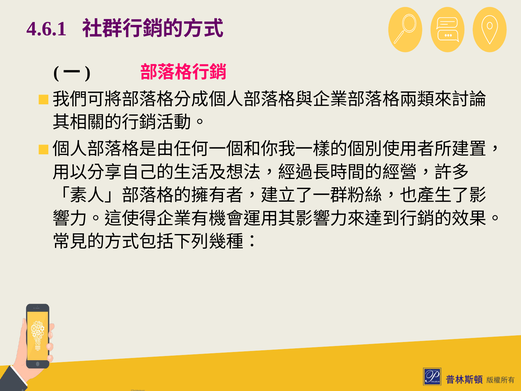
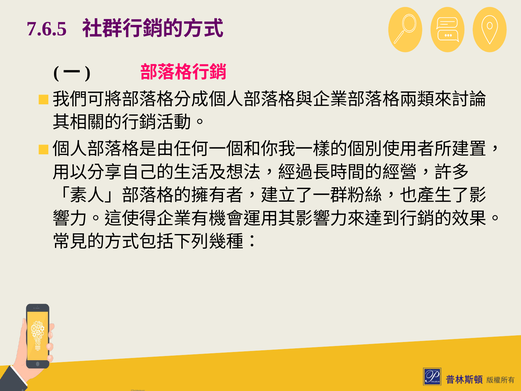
4.6.1: 4.6.1 -> 7.6.5
